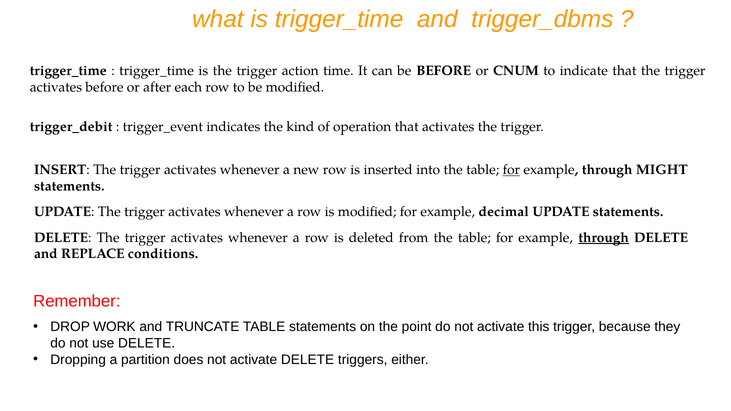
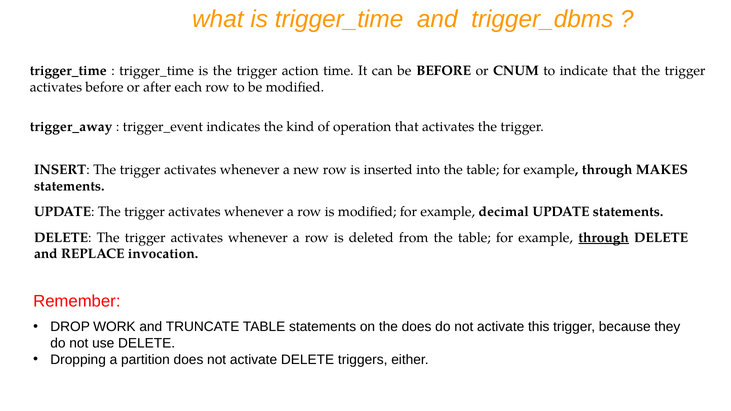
trigger_debit: trigger_debit -> trigger_away
for at (511, 170) underline: present -> none
MIGHT: MIGHT -> MAKES
conditions: conditions -> invocation
the point: point -> does
